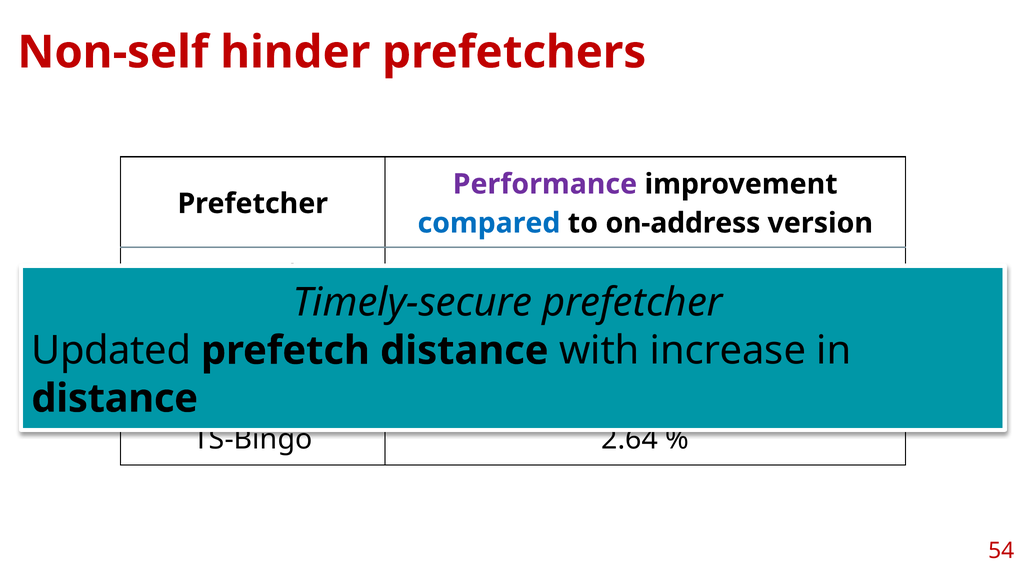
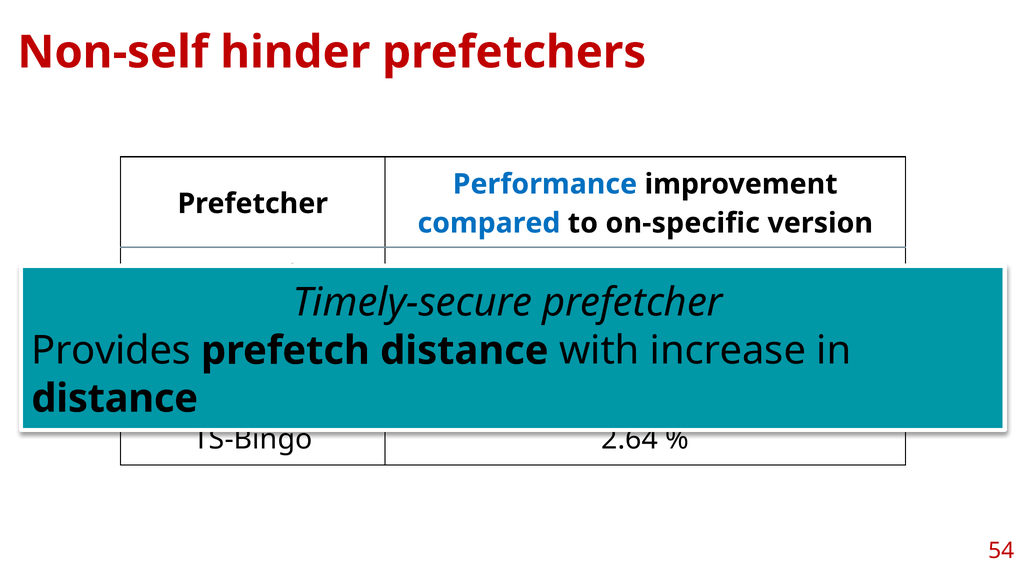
Performance colour: purple -> blue
on-address: on-address -> on-specific
Updated: Updated -> Provides
